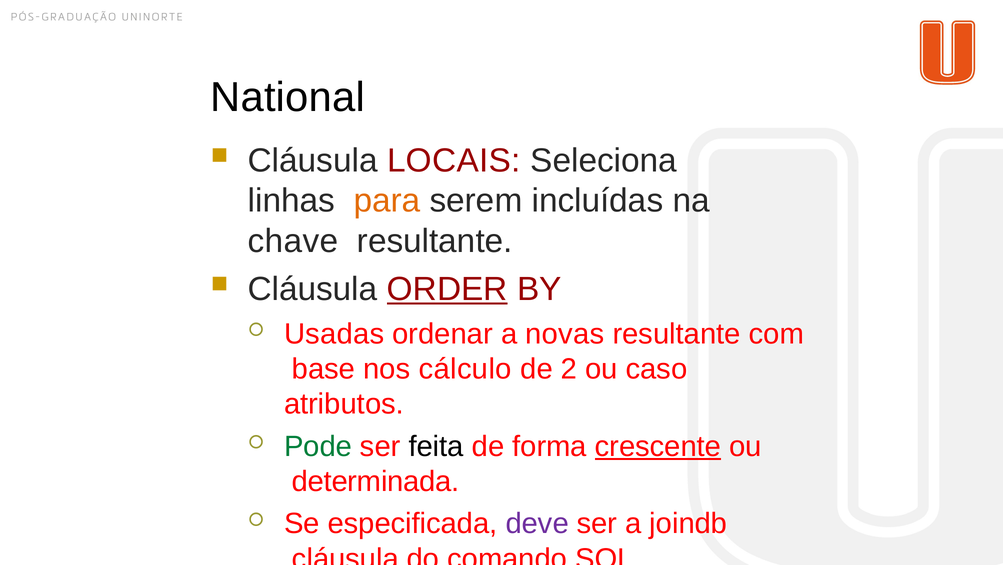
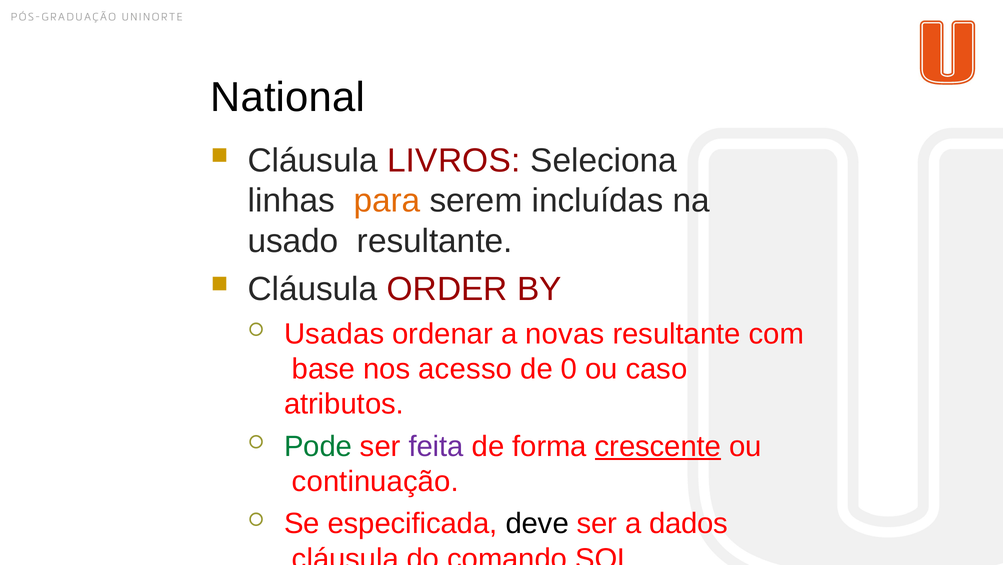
LOCAIS: LOCAIS -> LIVROS
chave: chave -> usado
ORDER underline: present -> none
cálculo: cálculo -> acesso
2: 2 -> 0
feita colour: black -> purple
determinada: determinada -> continuação
deve colour: purple -> black
joindb: joindb -> dados
